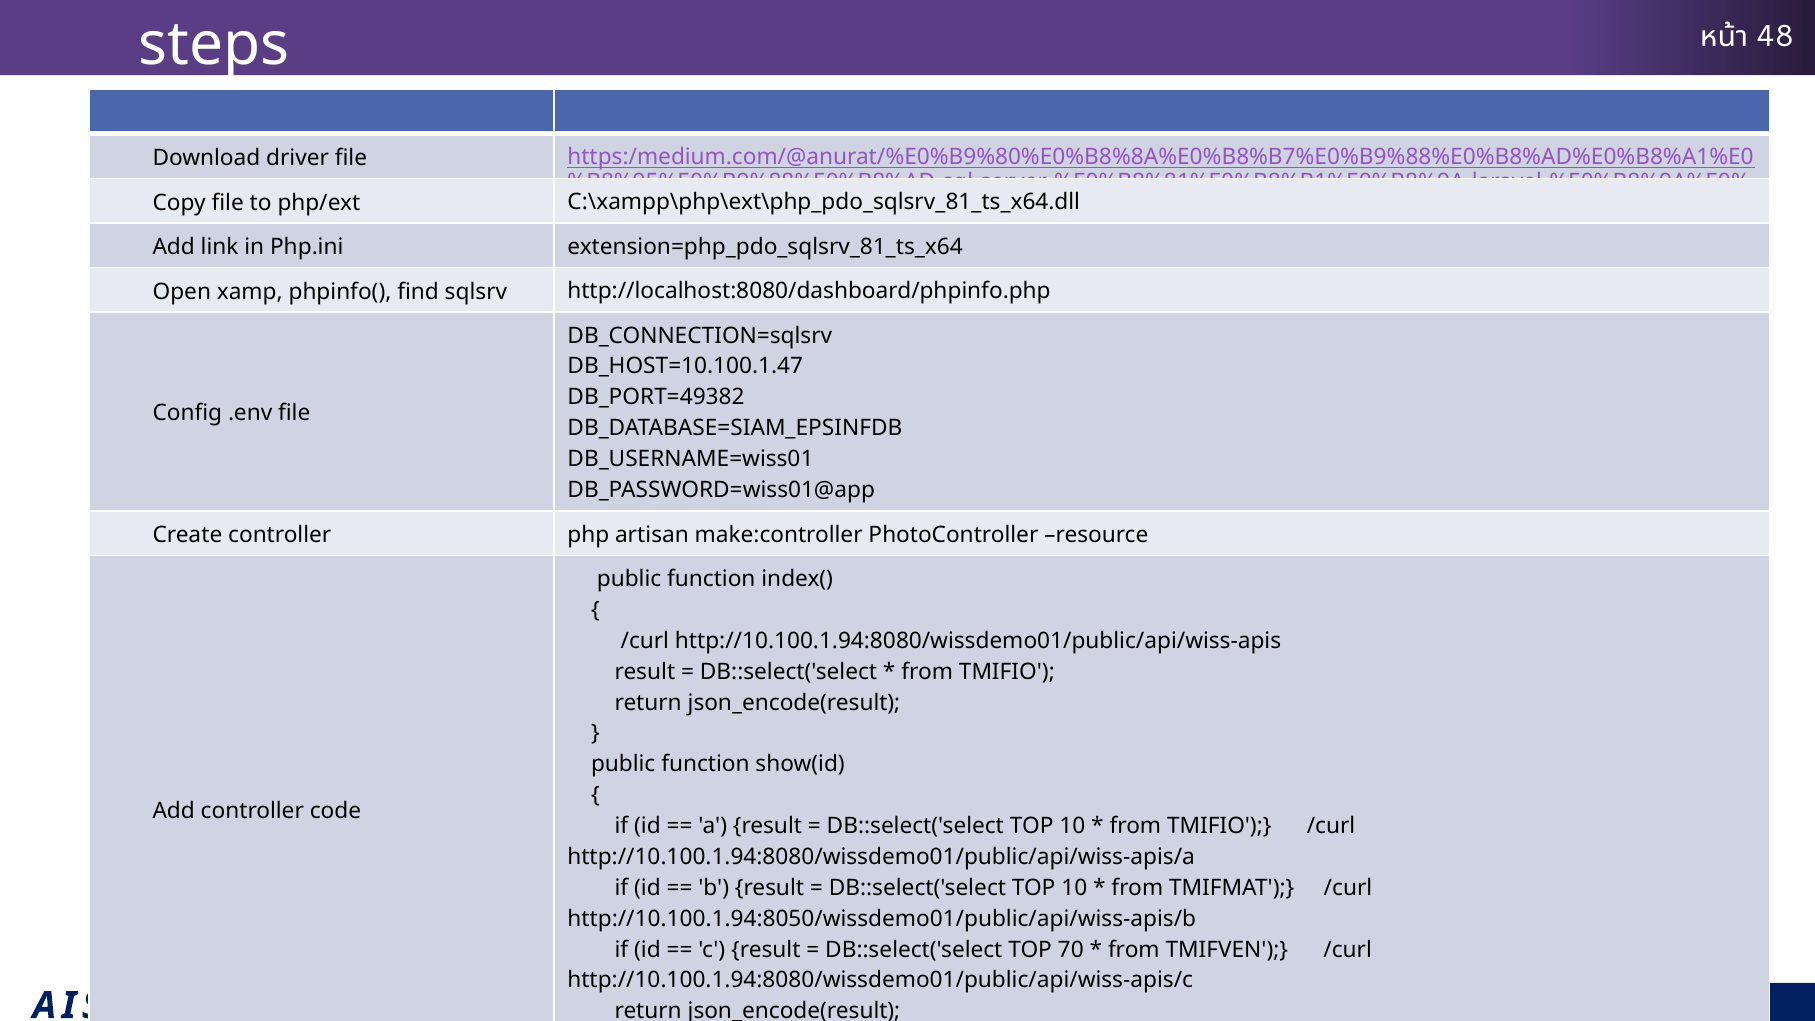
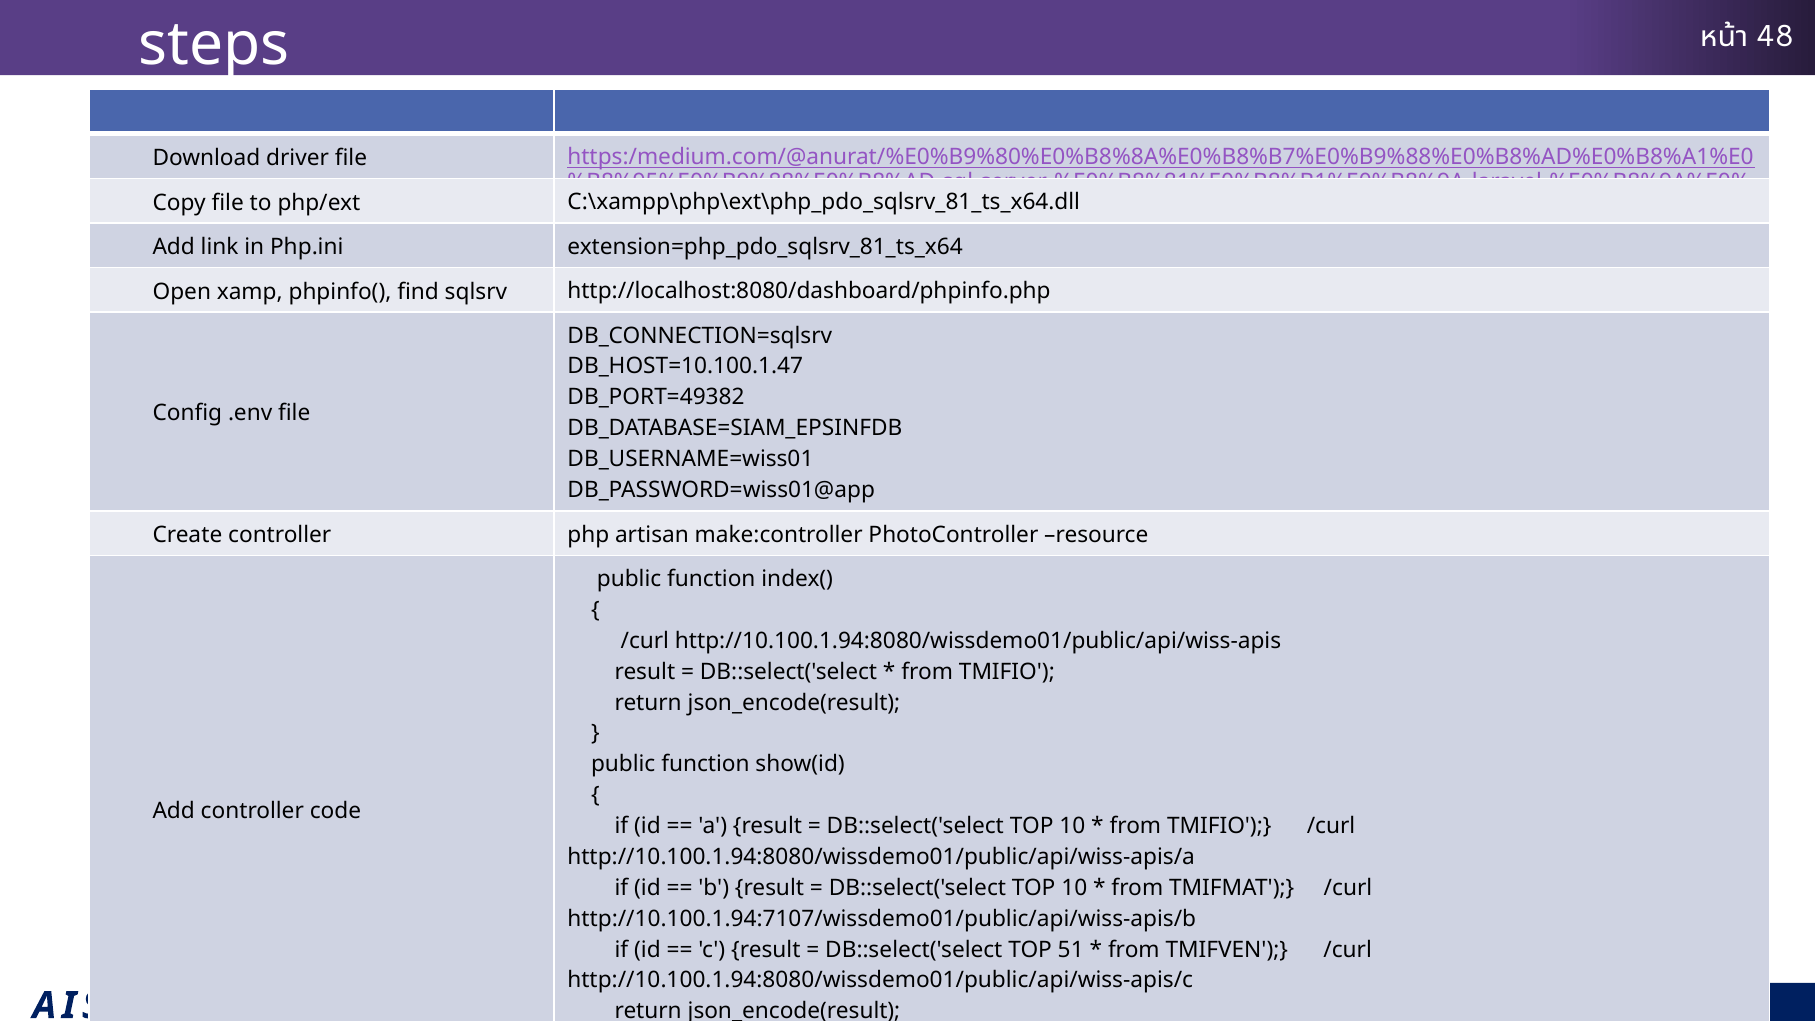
http://10.100.1.94:8050/wissdemo01/public/api/wiss-apis/b: http://10.100.1.94:8050/wissdemo01/public/api/wiss-apis/b -> http://10.100.1.94:7107/wissdemo01/public/api/wiss-apis/b
70: 70 -> 51
